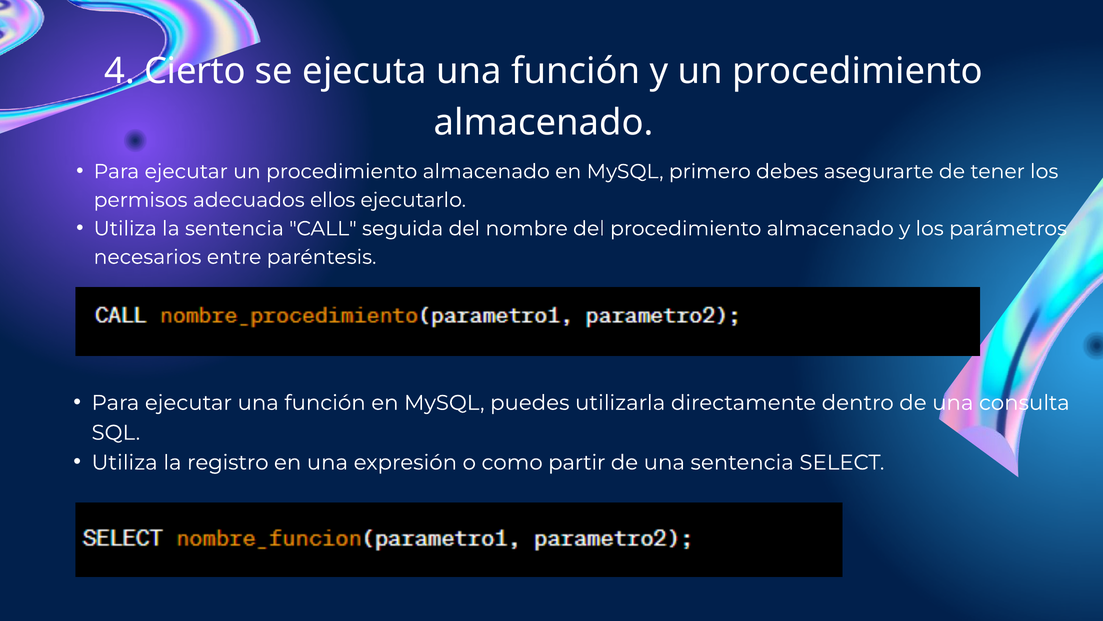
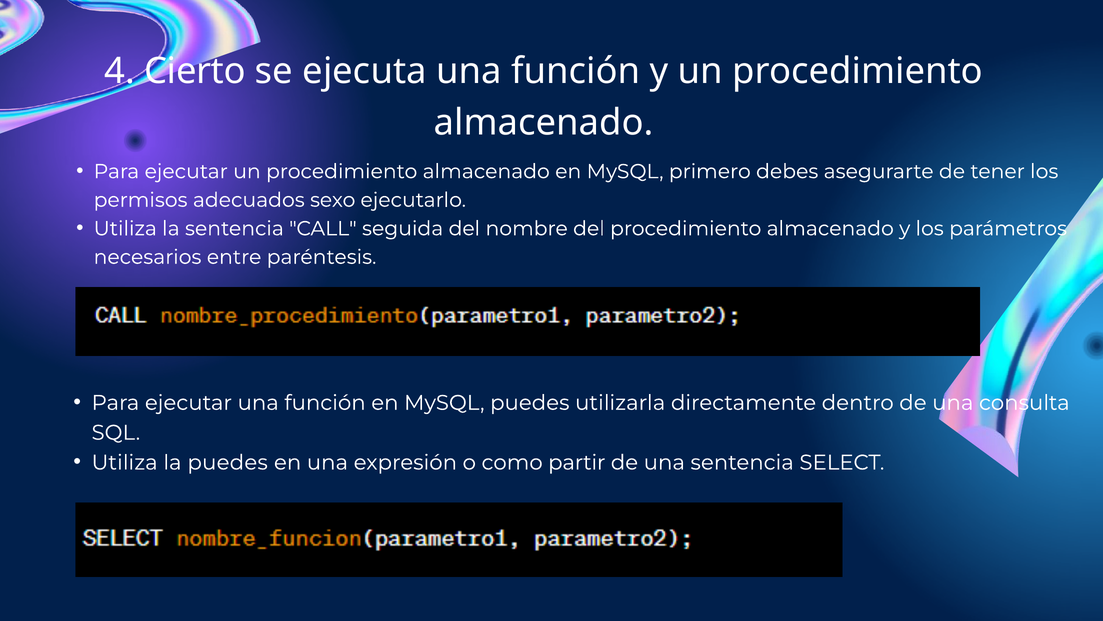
ellos: ellos -> sexo
la registro: registro -> puedes
